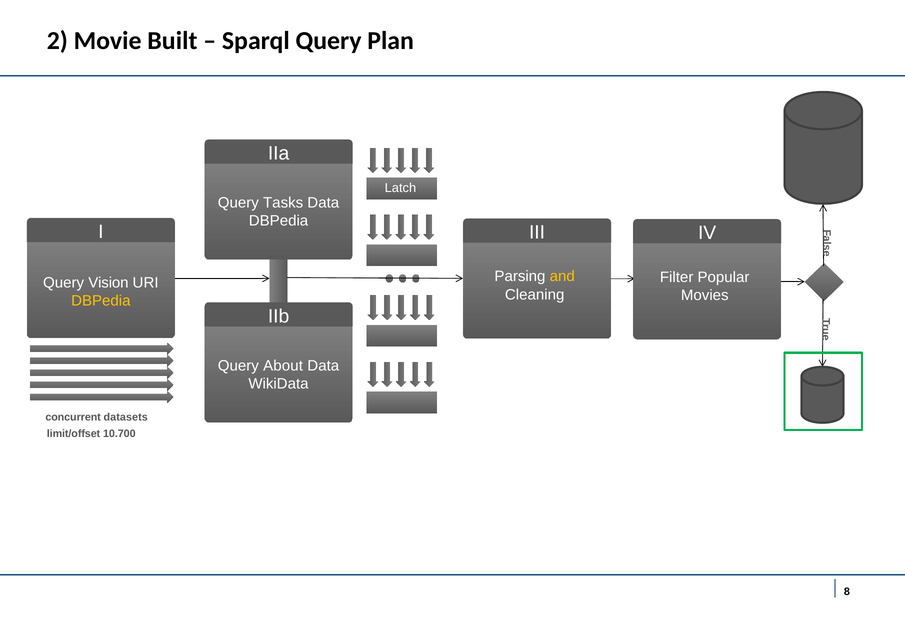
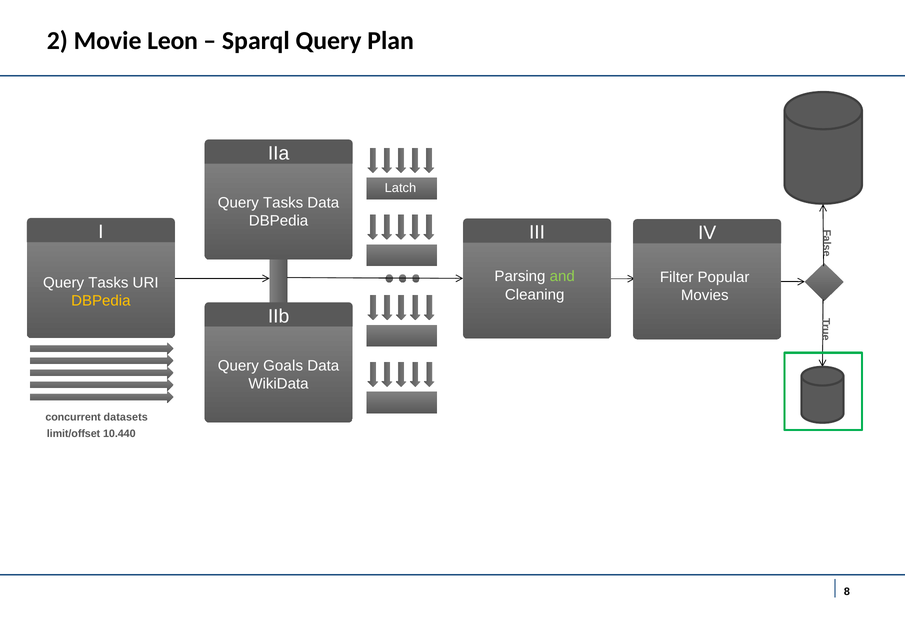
Built: Built -> Leon
and colour: yellow -> light green
Vision at (108, 283): Vision -> Tasks
About: About -> Goals
10.700: 10.700 -> 10.440
